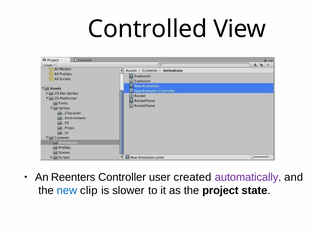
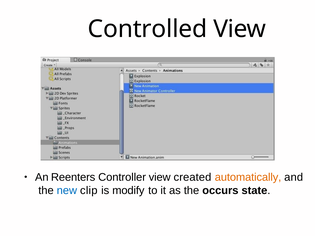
Controller user: user -> view
automatically colour: purple -> orange
slower: slower -> modify
project: project -> occurs
